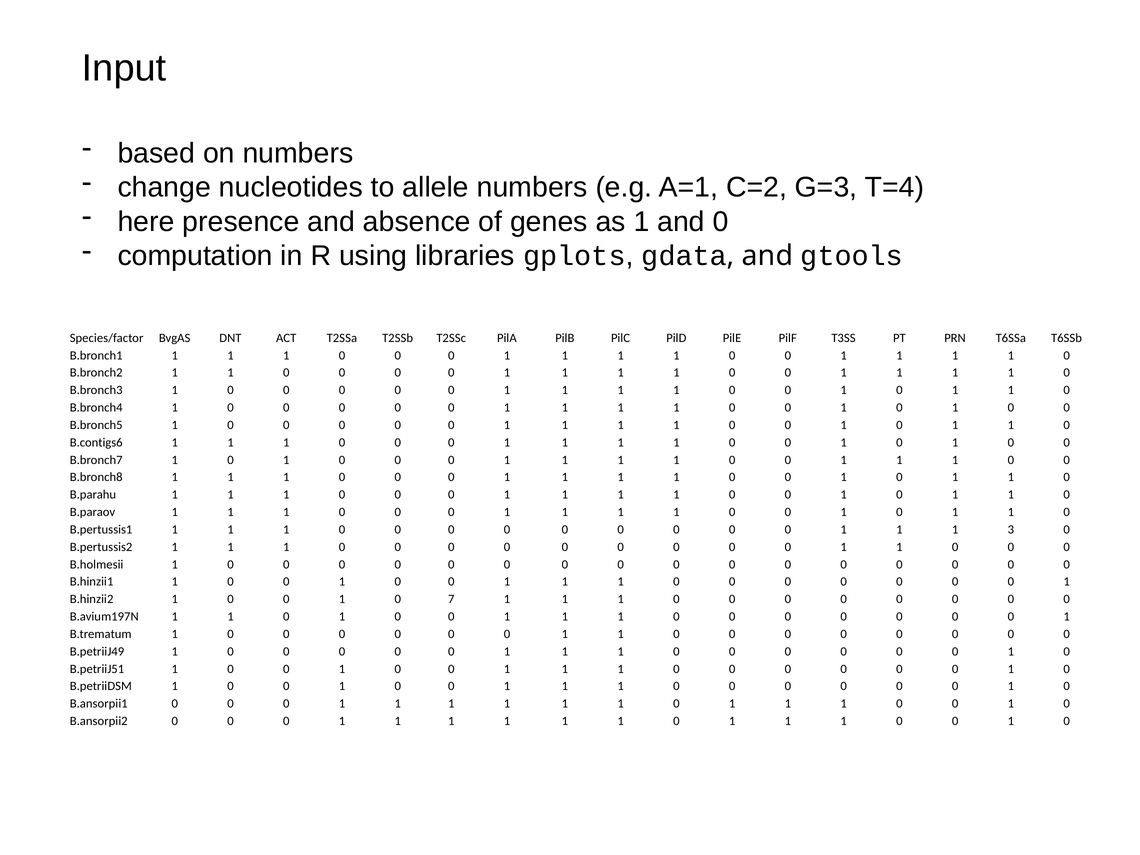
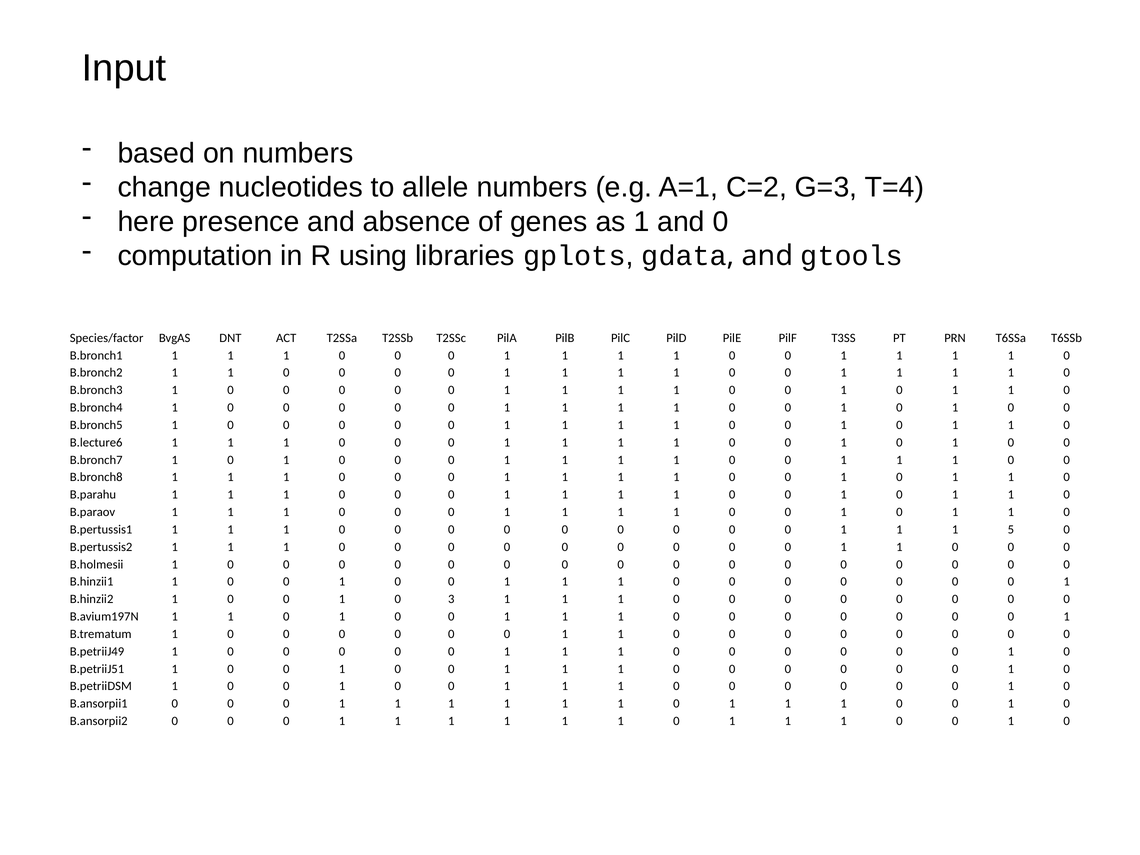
B.contigs6: B.contigs6 -> B.lecture6
3: 3 -> 5
7: 7 -> 3
